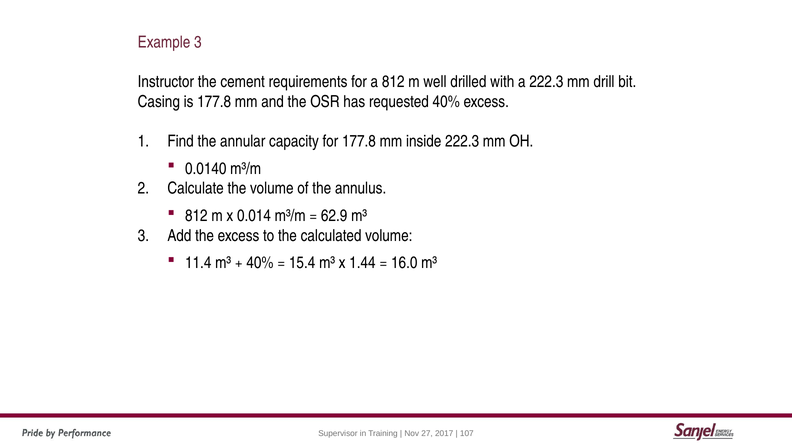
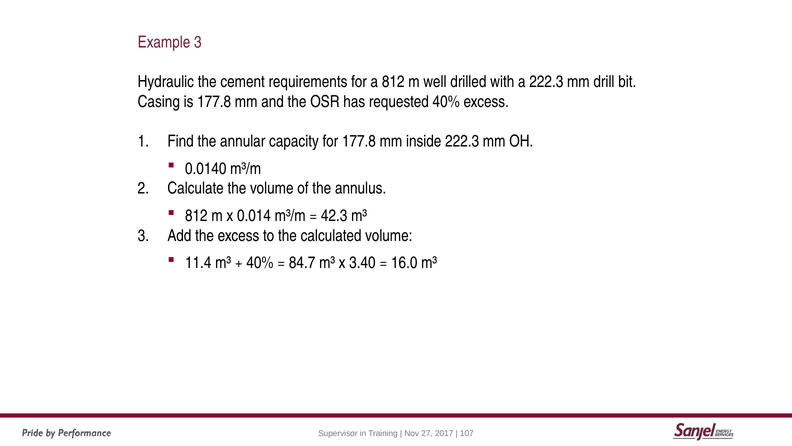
Instructor: Instructor -> Hydraulic
62.9: 62.9 -> 42.3
15.4: 15.4 -> 84.7
1.44: 1.44 -> 3.40
